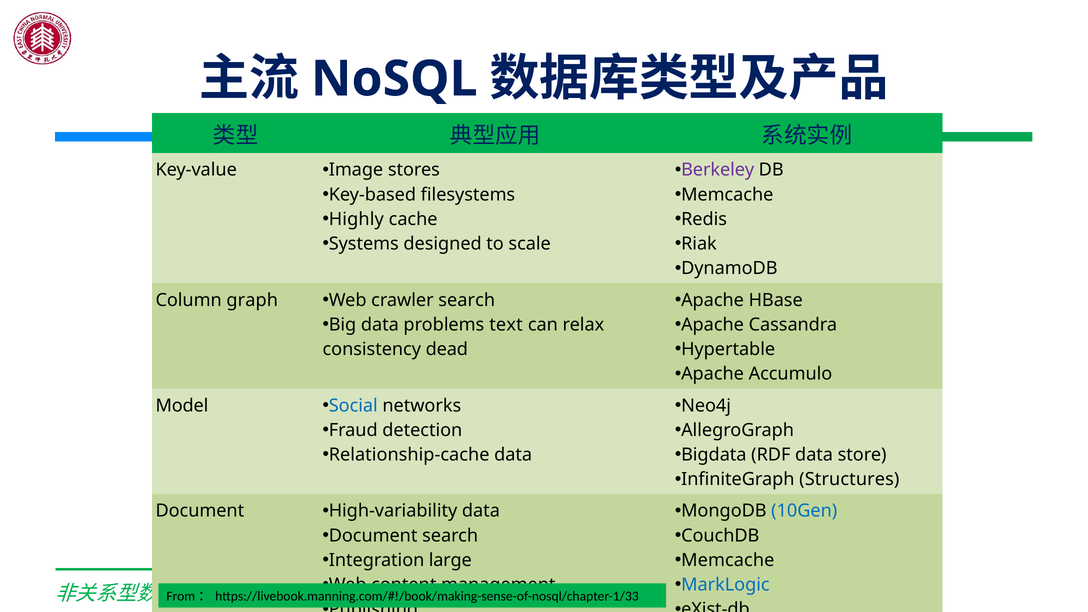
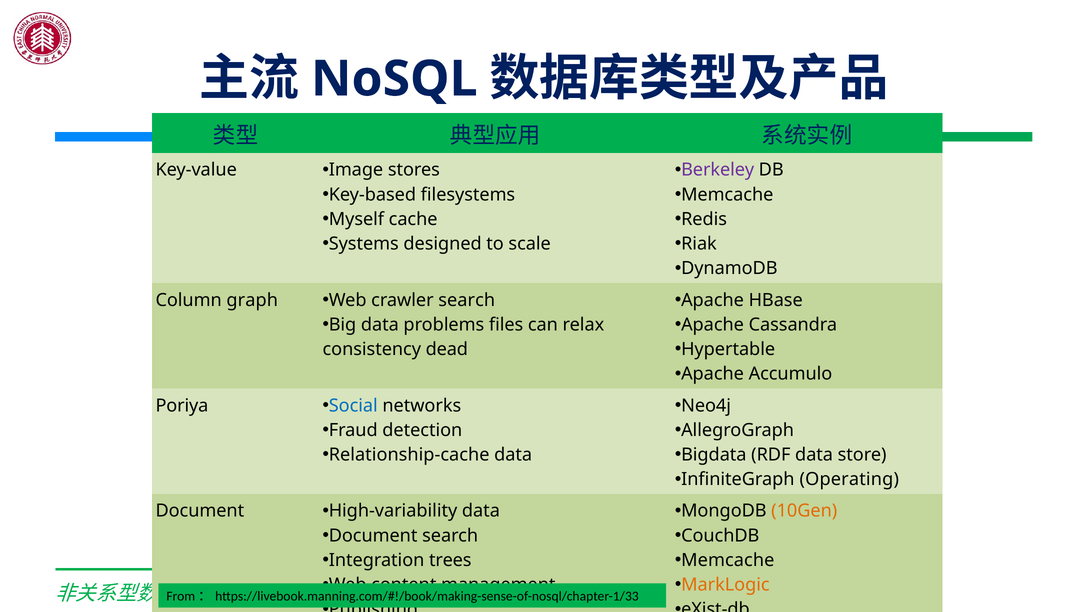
Highly: Highly -> Myself
text: text -> files
Model: Model -> Poriya
Structures: Structures -> Operating
10Gen colour: blue -> orange
large: large -> trees
MarkLogic colour: blue -> orange
